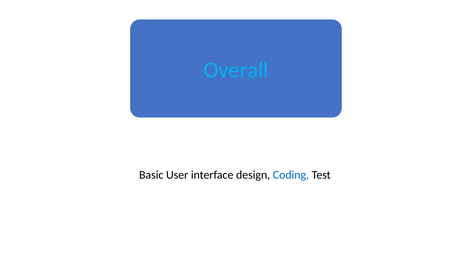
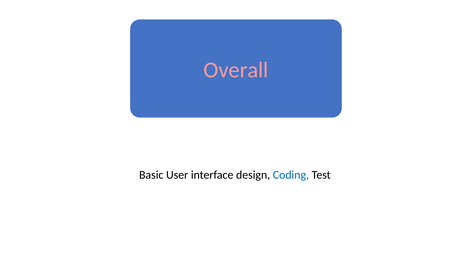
Overall colour: light blue -> pink
